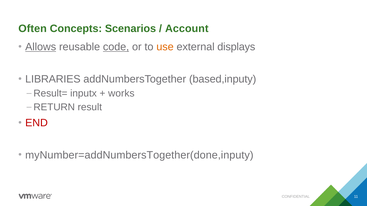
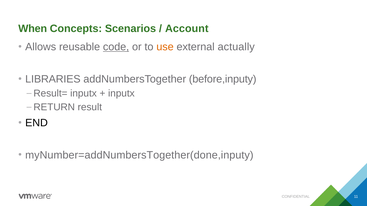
Often: Often -> When
Allows underline: present -> none
displays: displays -> actually
based,inputy: based,inputy -> before,inputy
works at (121, 94): works -> inputx
END colour: red -> black
